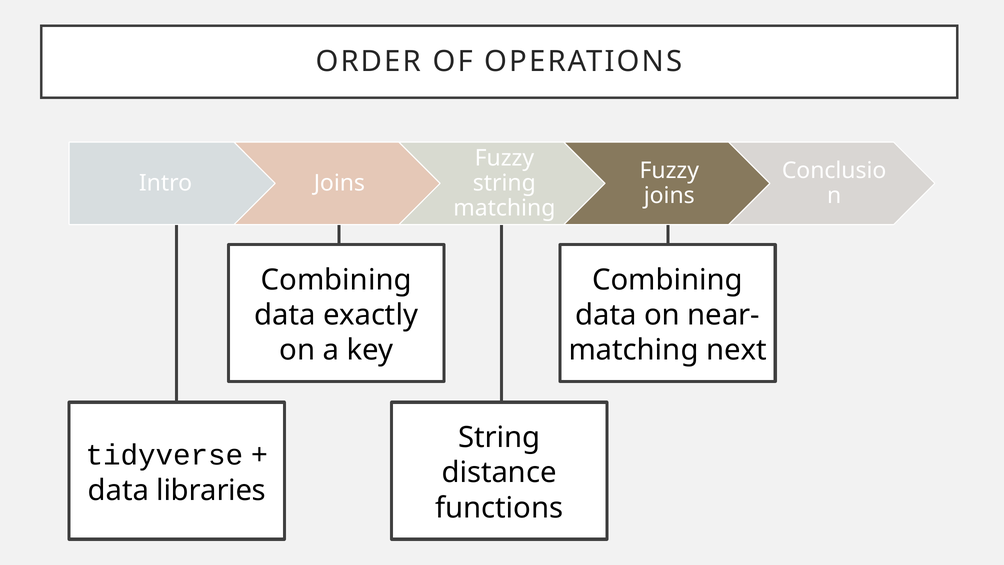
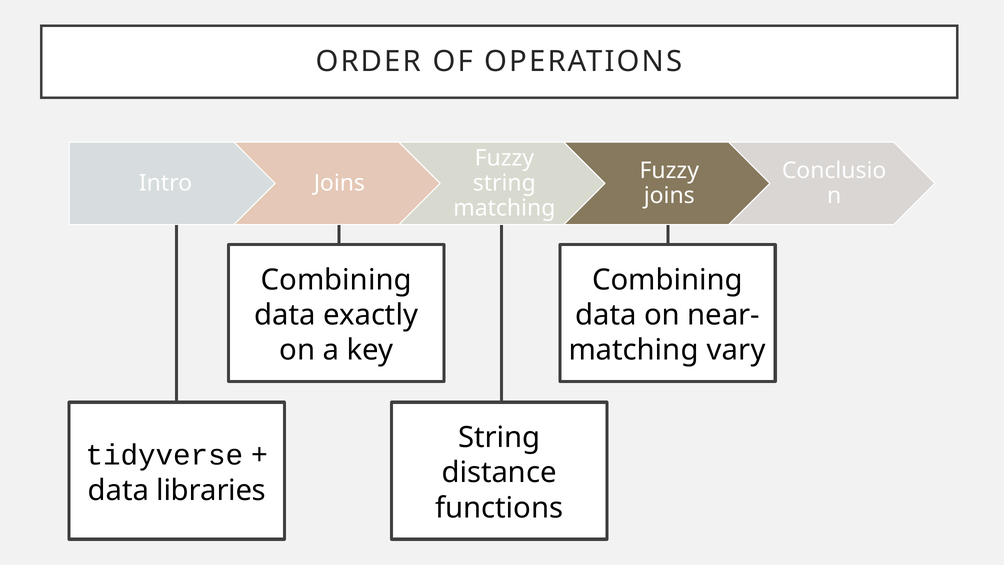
next: next -> vary
